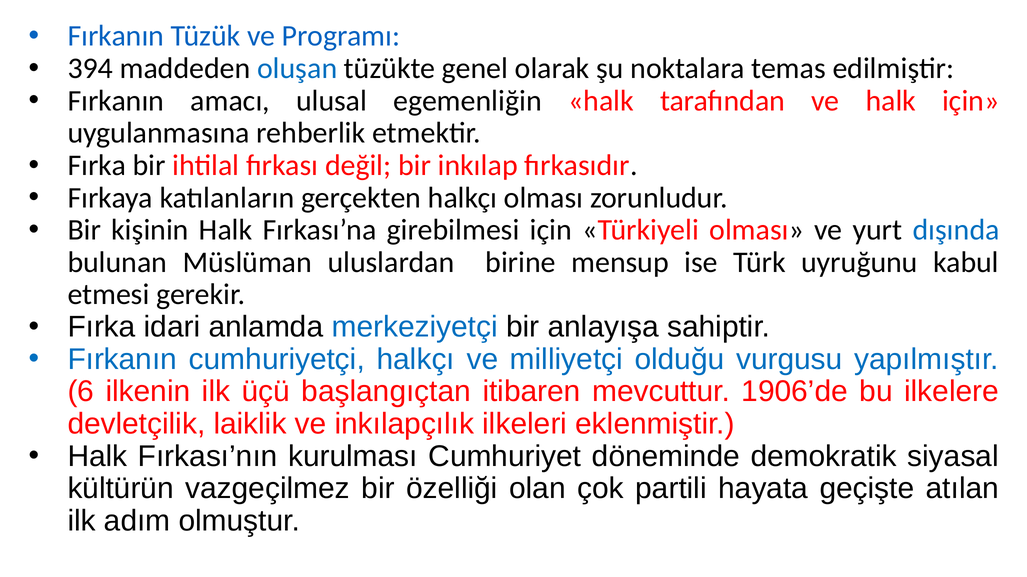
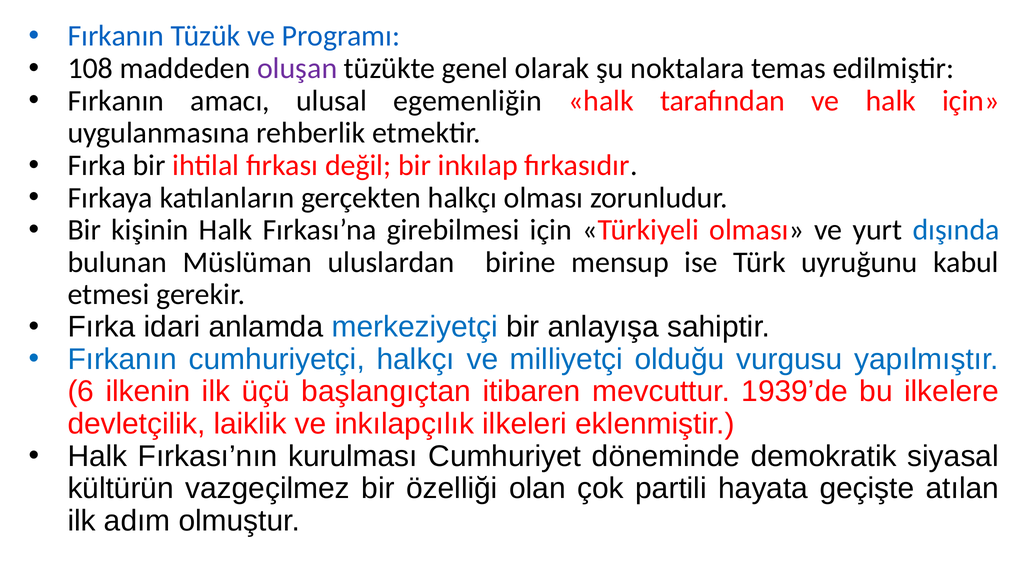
394: 394 -> 108
oluşan colour: blue -> purple
1906’de: 1906’de -> 1939’de
